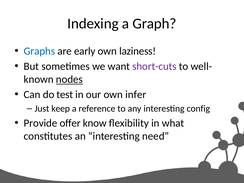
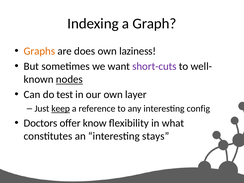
Graphs colour: blue -> orange
early: early -> does
infer: infer -> layer
keep underline: none -> present
Provide: Provide -> Doctors
need: need -> stays
